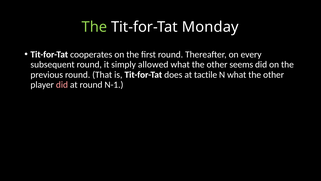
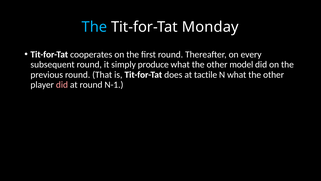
The at (94, 27) colour: light green -> light blue
allowed: allowed -> produce
seems: seems -> model
